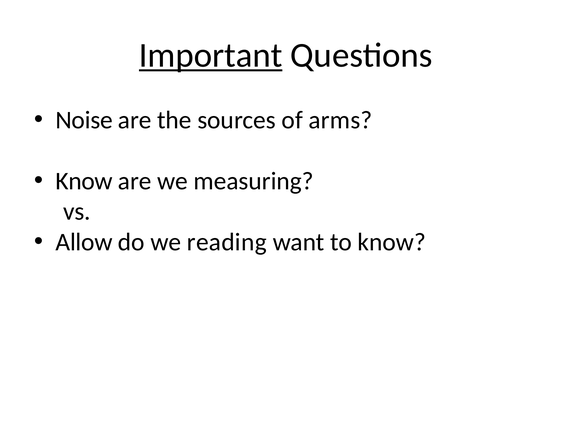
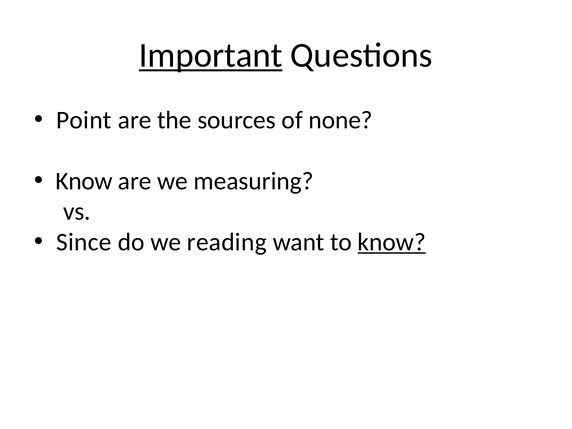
Noise: Noise -> Point
arms: arms -> none
Allow: Allow -> Since
know at (392, 242) underline: none -> present
